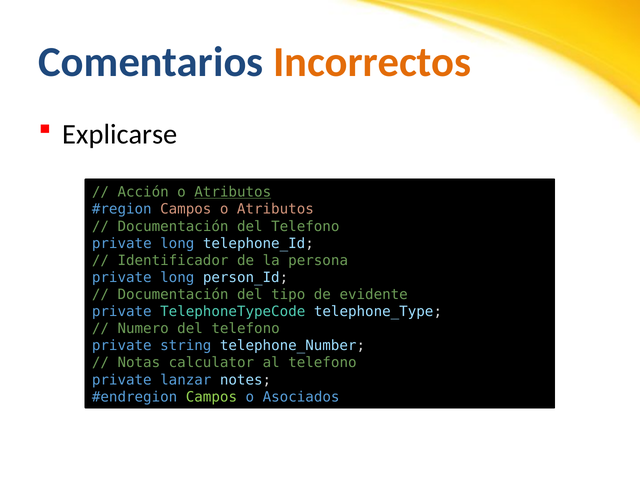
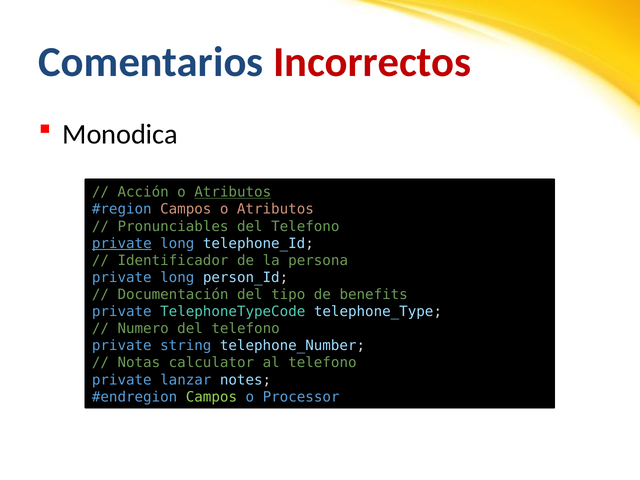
Incorrectos colour: orange -> red
Explicarse: Explicarse -> Monodica
Documentación at (173, 226): Documentación -> Pronunciables
private at (122, 243) underline: none -> present
evidente: evidente -> benefits
Asociados: Asociados -> Processor
